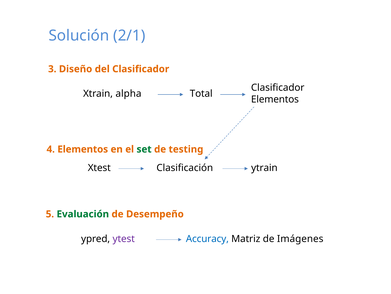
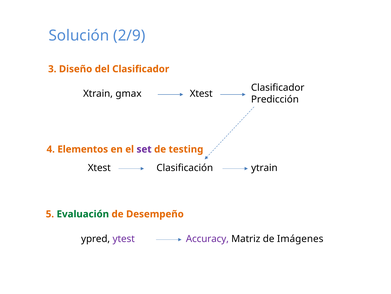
2/1: 2/1 -> 2/9
alpha: alpha -> gmax
Total at (201, 94): Total -> Xtest
Elementos at (275, 99): Elementos -> Predicción
set colour: green -> purple
Accuracy colour: blue -> purple
